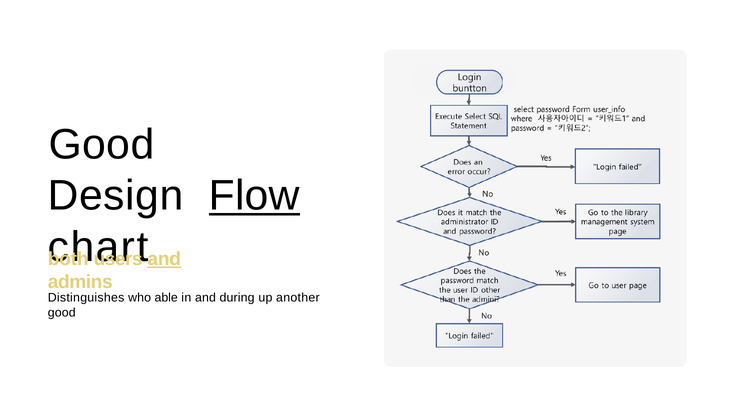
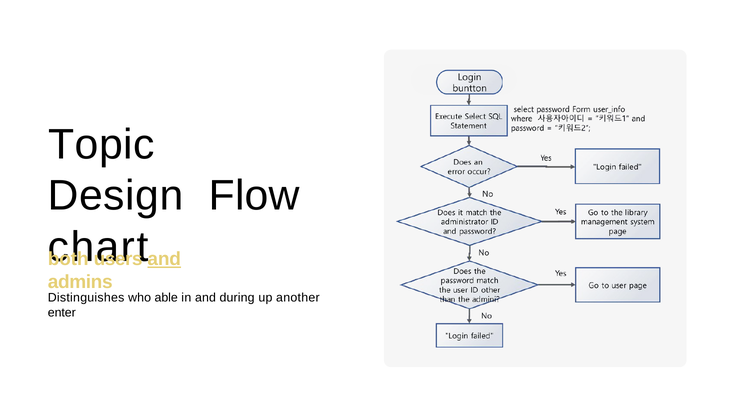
Good at (101, 145): Good -> Topic
Flow underline: present -> none
good at (62, 313): good -> enter
